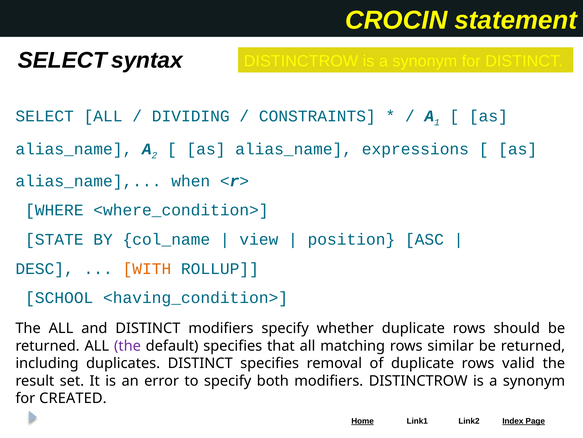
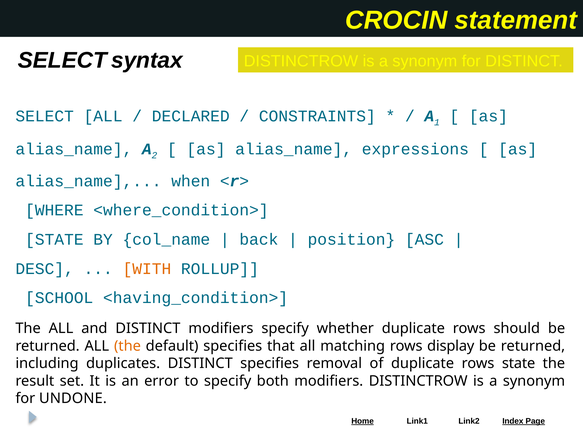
DIVIDING: DIVIDING -> DECLARED
view: view -> back
the at (127, 345) colour: purple -> orange
similar: similar -> display
rows valid: valid -> state
CREATED: CREATED -> UNDONE
